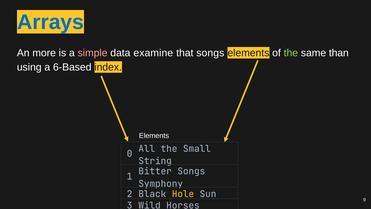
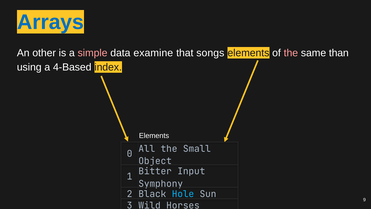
more: more -> other
the at (291, 53) colour: light green -> pink
6-Based: 6-Based -> 4-Based
String: String -> Object
Bitter Songs: Songs -> Input
Hole colour: yellow -> light blue
